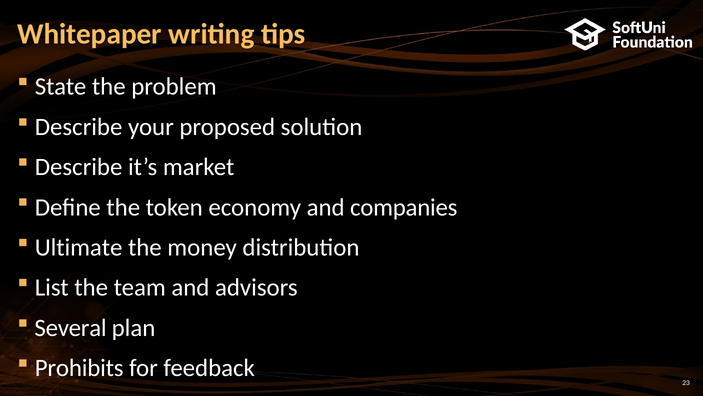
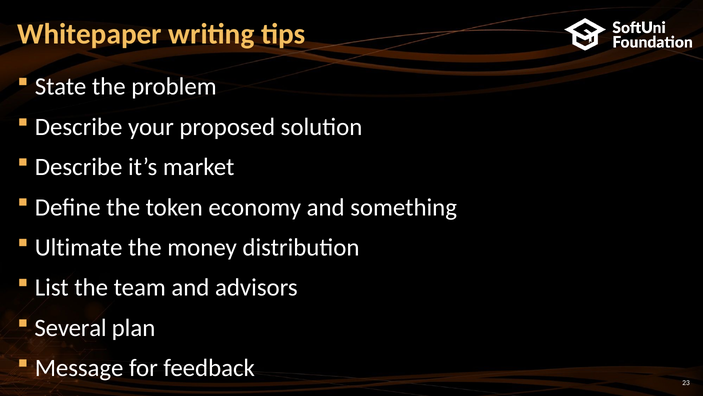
companies: companies -> something
Prohibits: Prohibits -> Message
